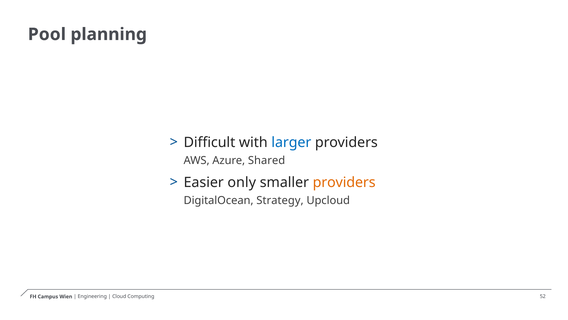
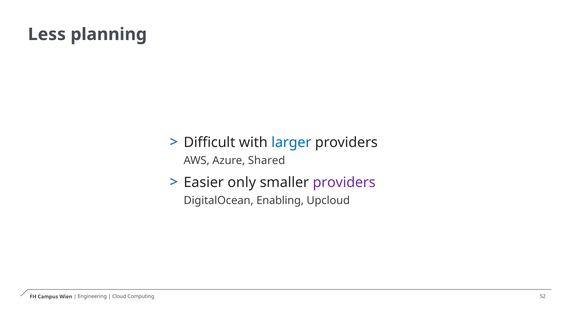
Pool: Pool -> Less
providers at (344, 182) colour: orange -> purple
Strategy: Strategy -> Enabling
